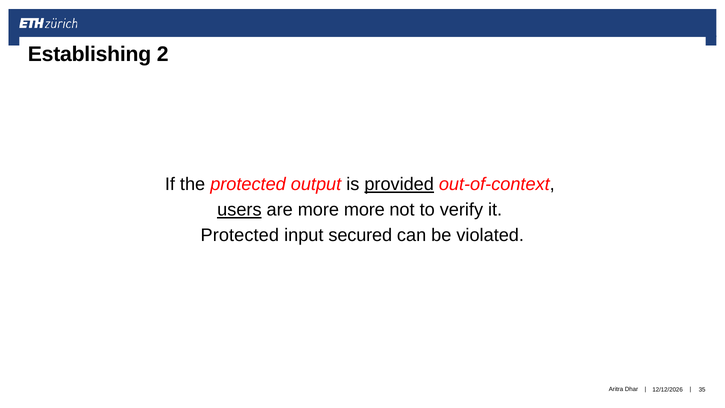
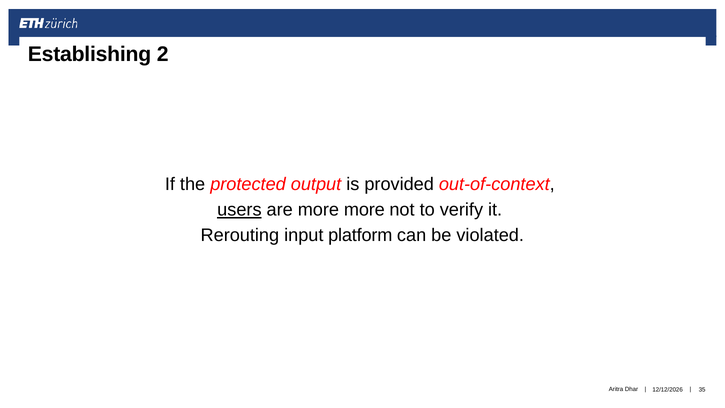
provided underline: present -> none
Protected at (240, 235): Protected -> Rerouting
secured: secured -> platform
